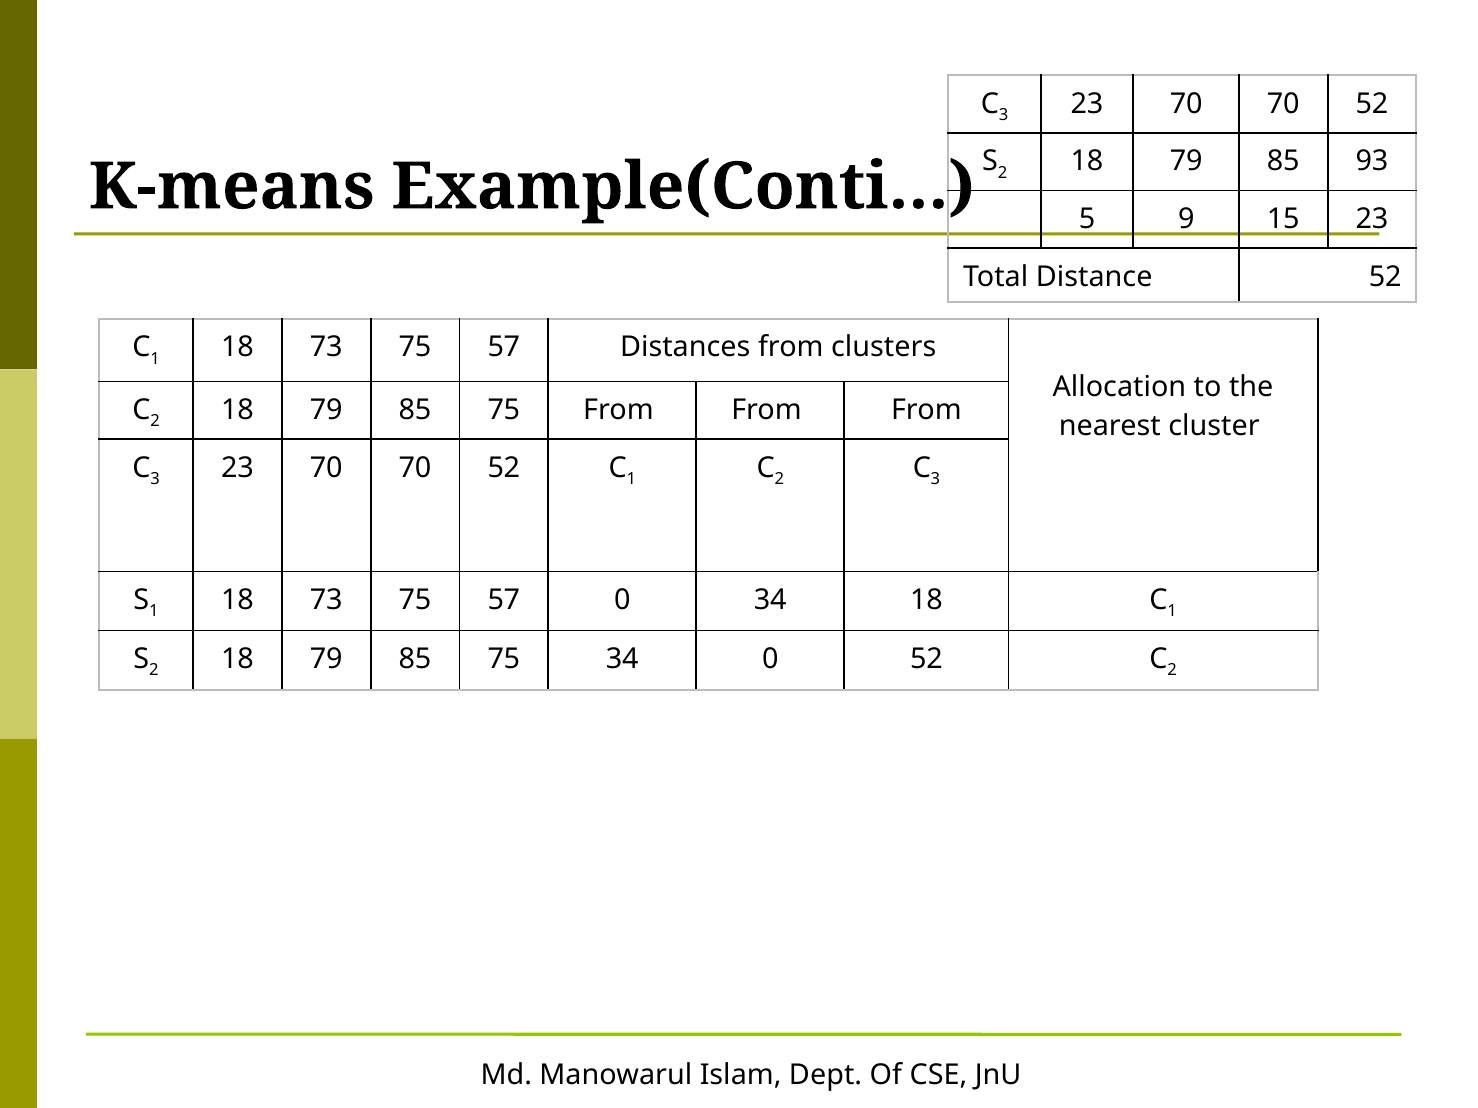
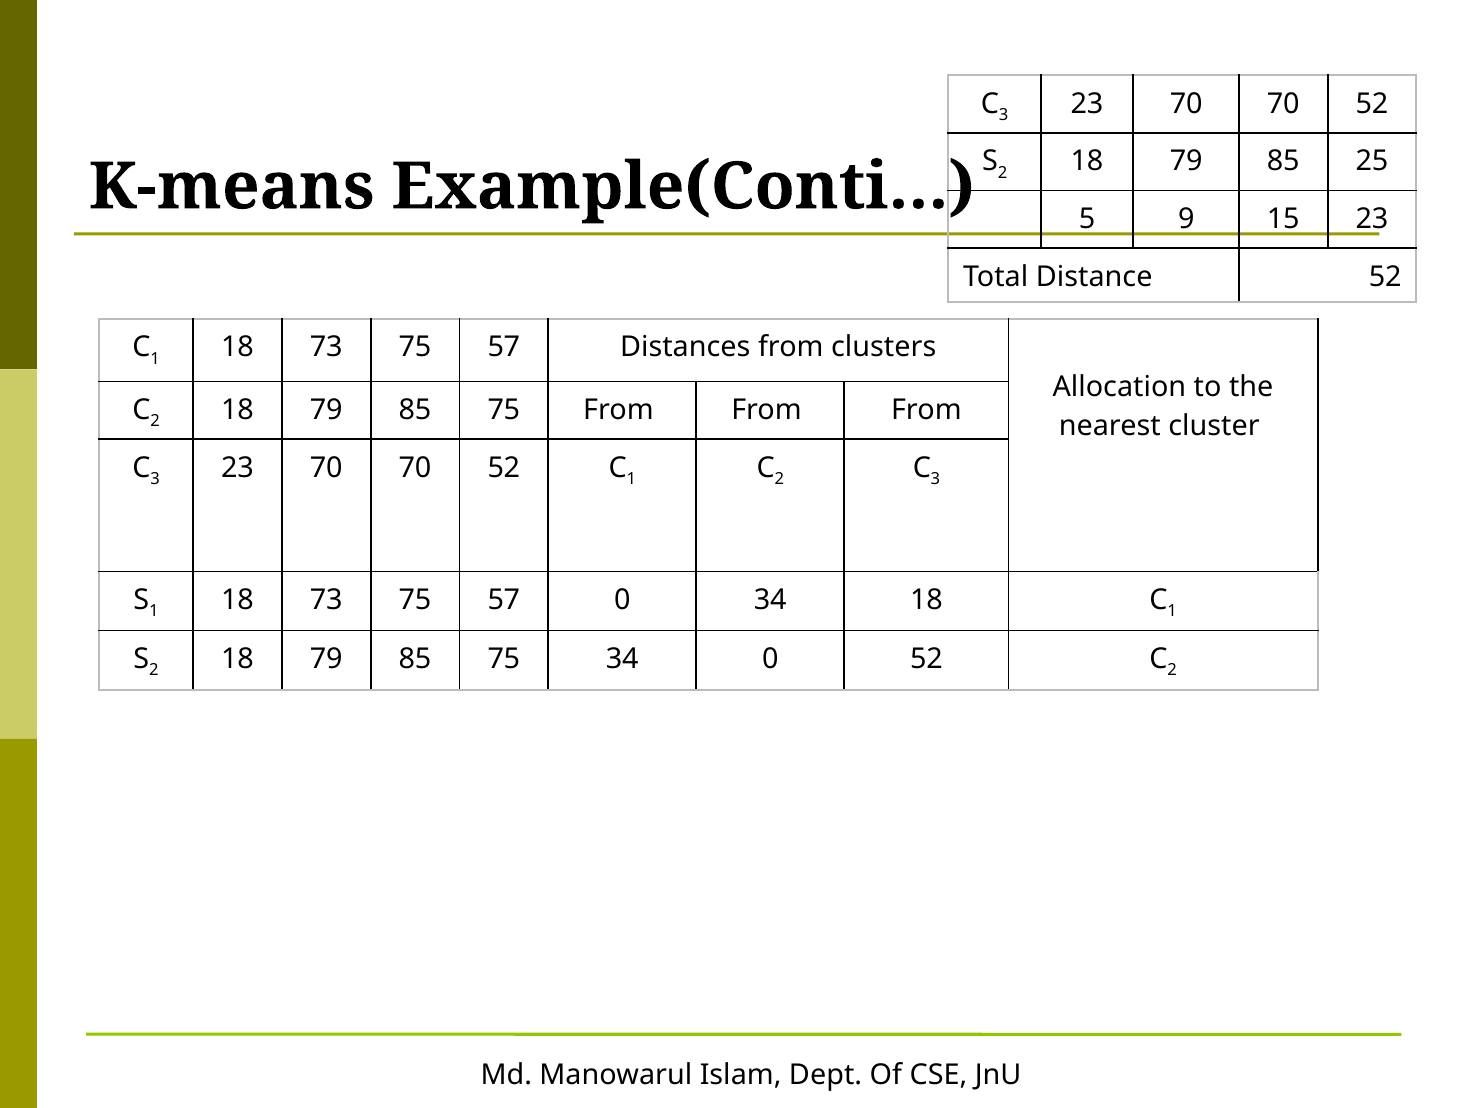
93: 93 -> 25
